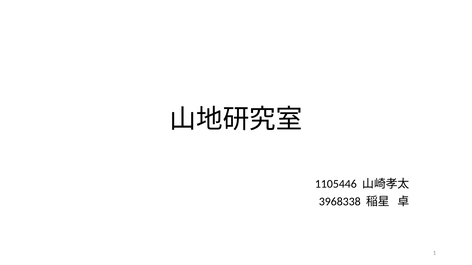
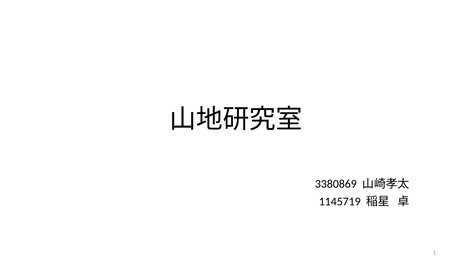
1105446: 1105446 -> 3380869
3968338: 3968338 -> 1145719
